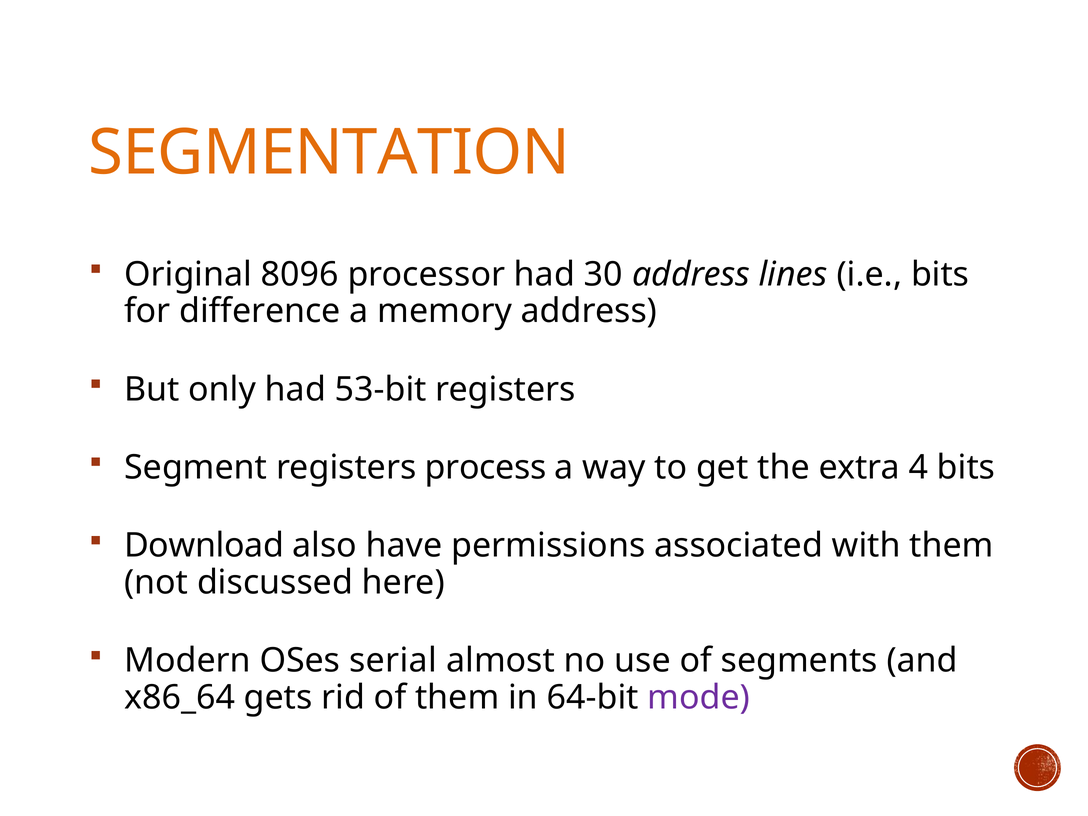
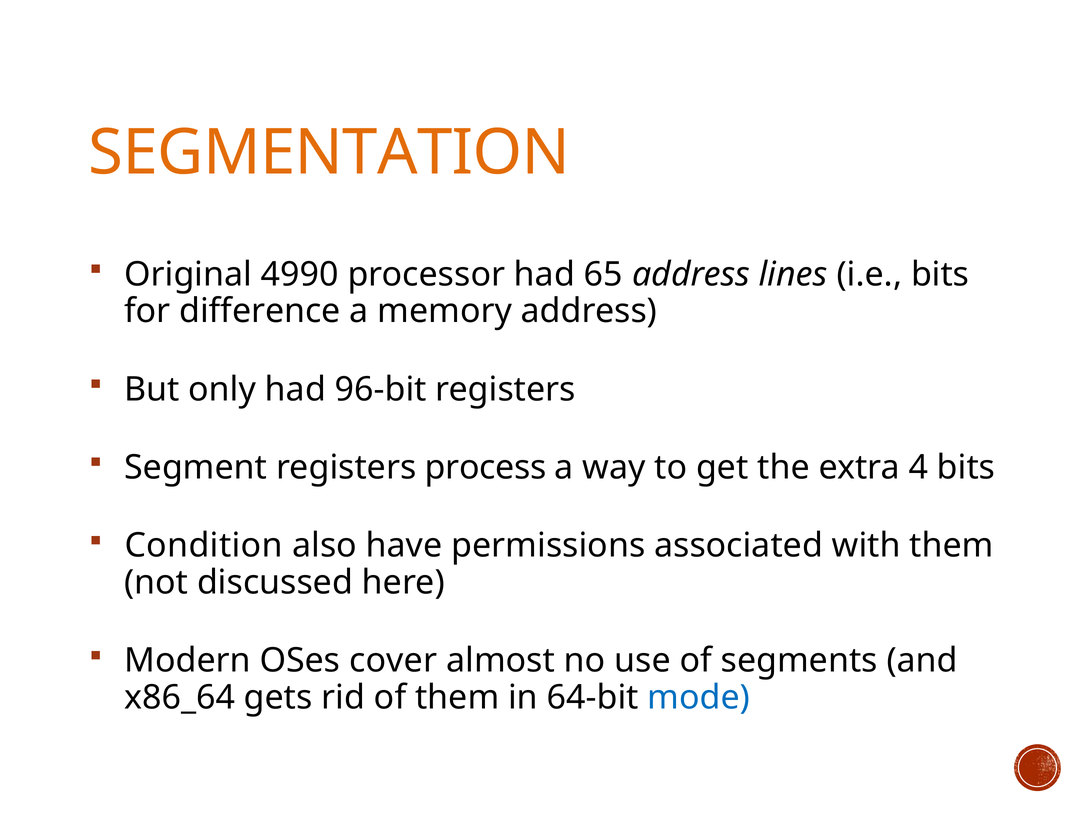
8096: 8096 -> 4990
30: 30 -> 65
53-bit: 53-bit -> 96-bit
Download: Download -> Condition
serial: serial -> cover
mode colour: purple -> blue
